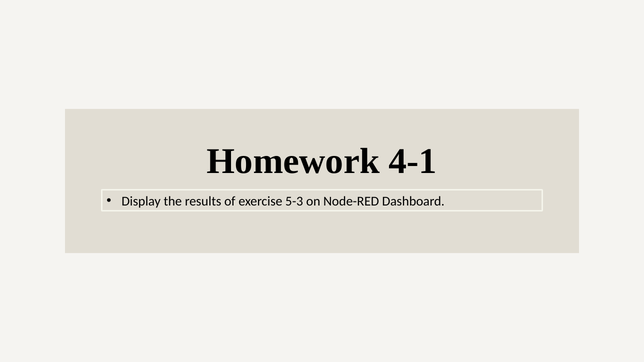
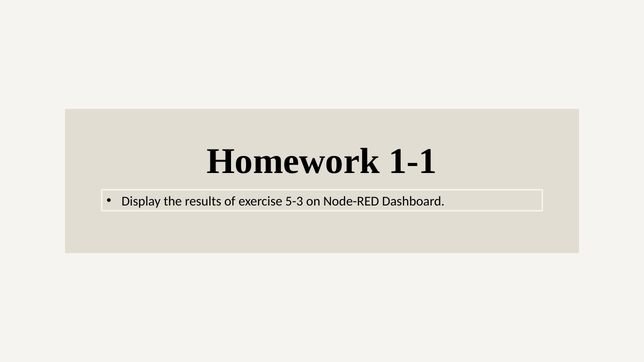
4-1: 4-1 -> 1-1
